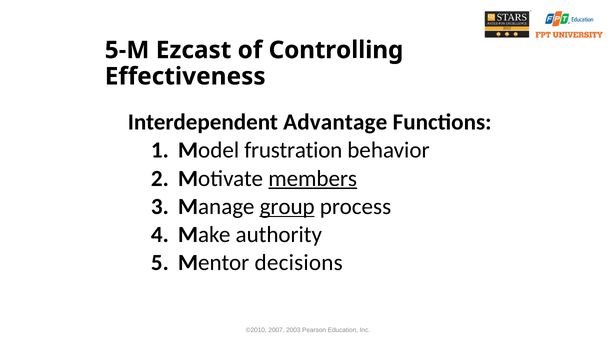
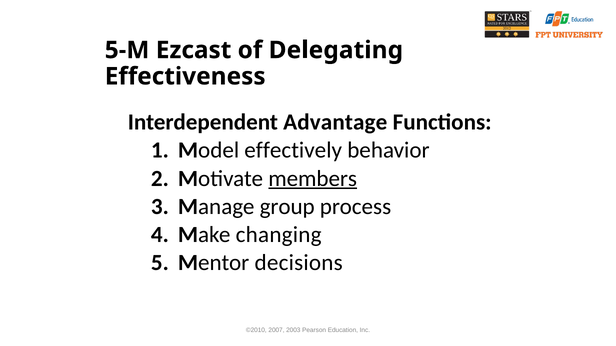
Controlling: Controlling -> Delegating
frustration: frustration -> effectively
group underline: present -> none
authority: authority -> changing
